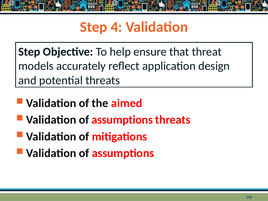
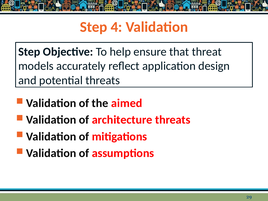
assumptions at (122, 120): assumptions -> architecture
